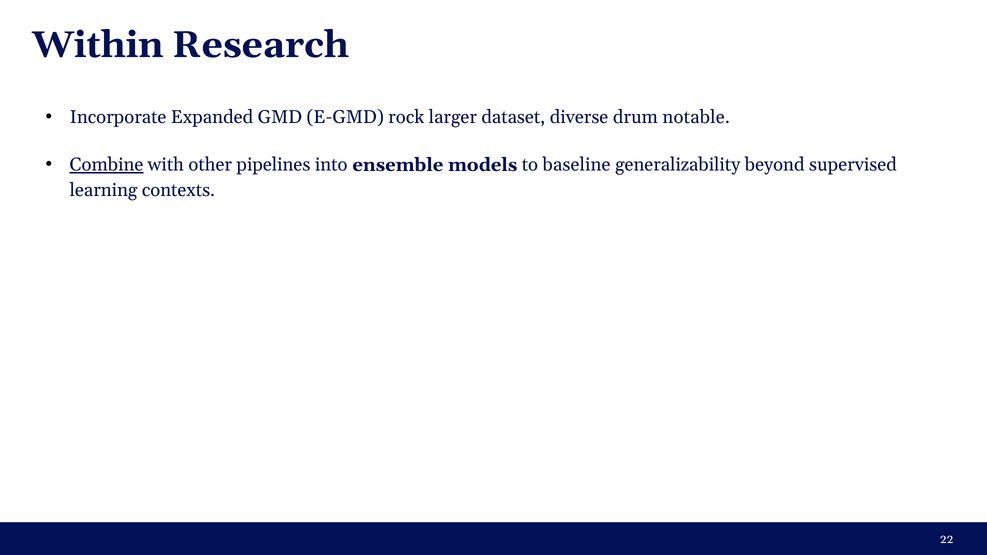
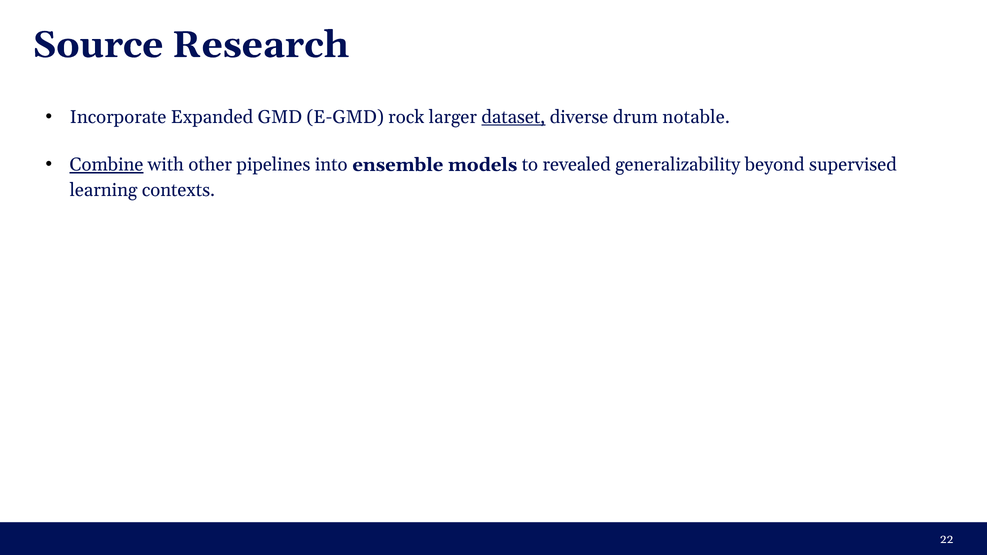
Within: Within -> Source
dataset underline: none -> present
baseline: baseline -> revealed
